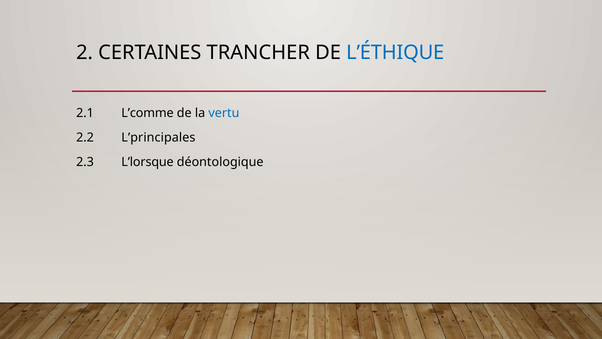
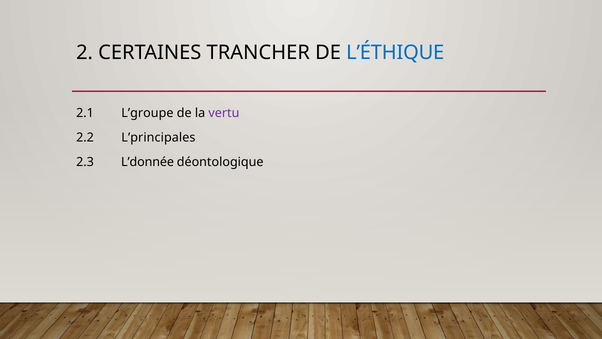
L’comme: L’comme -> L’groupe
vertu colour: blue -> purple
L’lorsque: L’lorsque -> L’donnée
